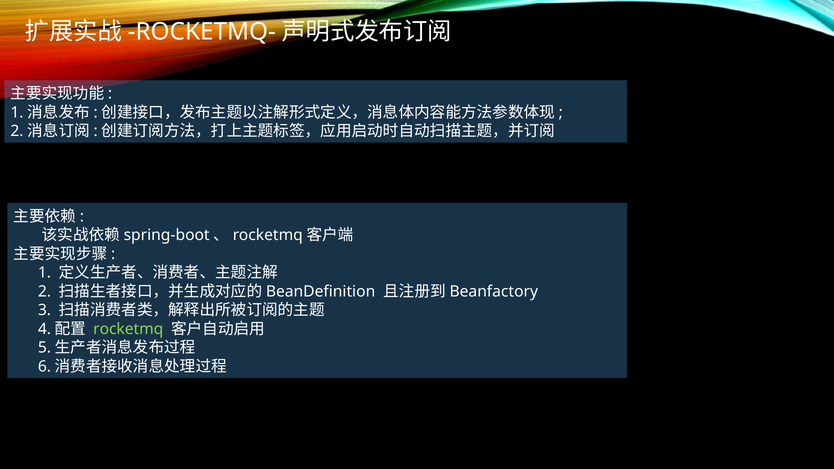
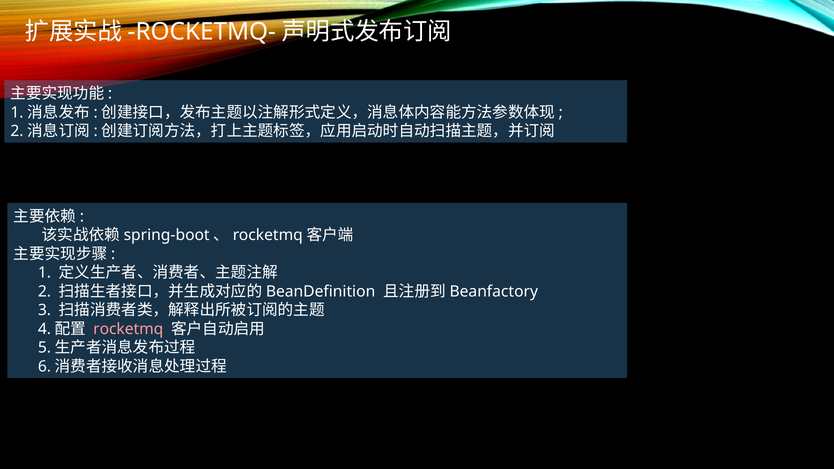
rocketmq colour: light green -> pink
